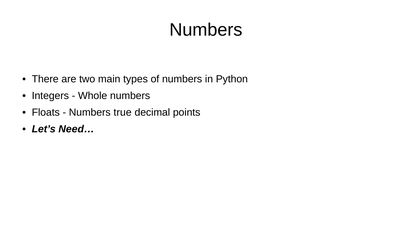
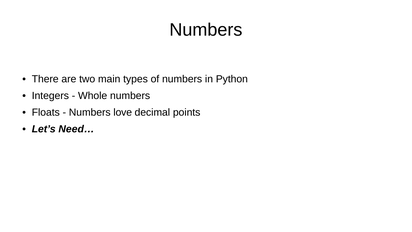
true: true -> love
